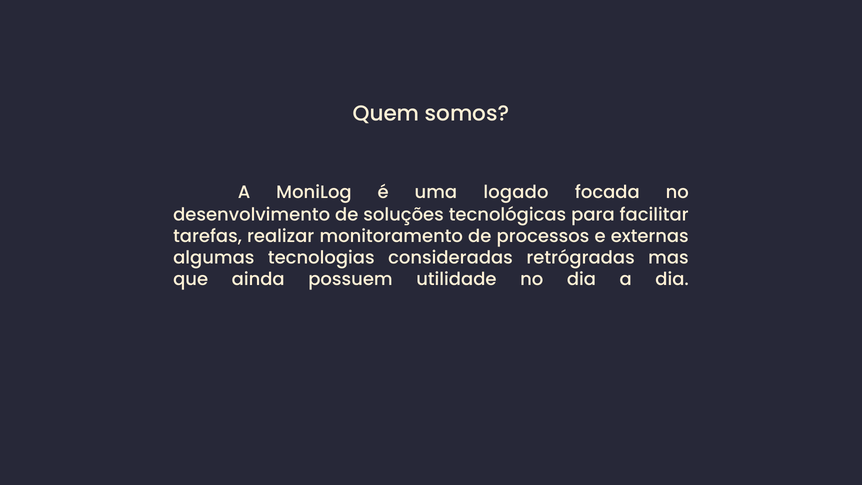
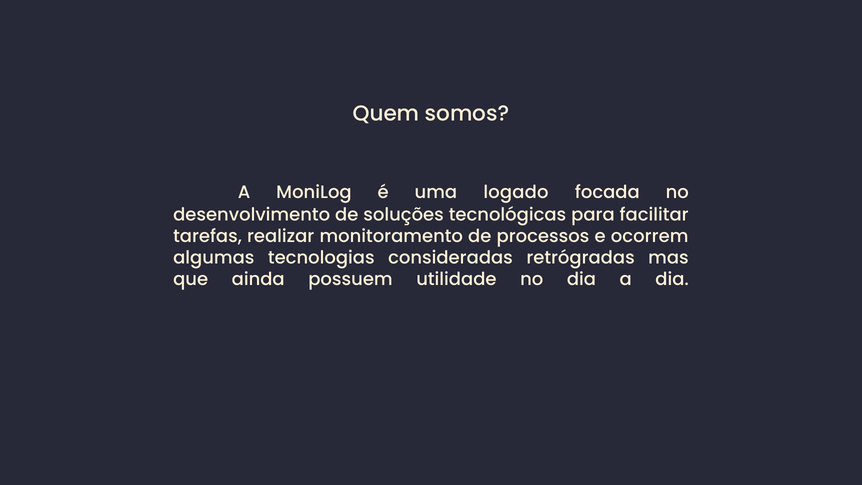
externas: externas -> ocorrem
